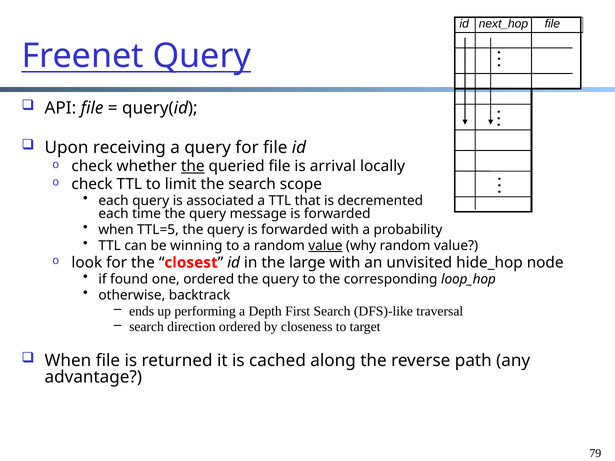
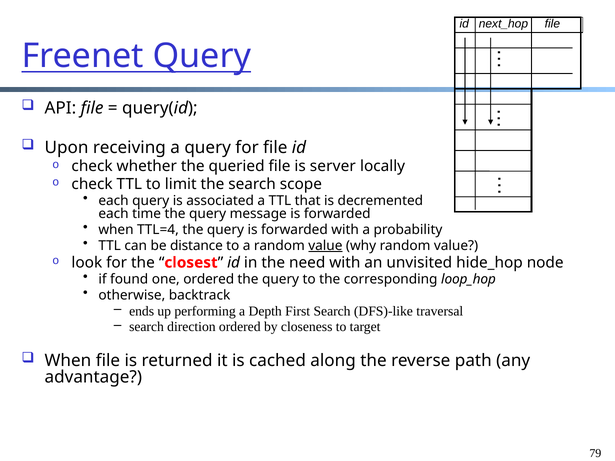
the at (193, 166) underline: present -> none
arrival: arrival -> server
TTL=5: TTL=5 -> TTL=4
winning: winning -> distance
large: large -> need
